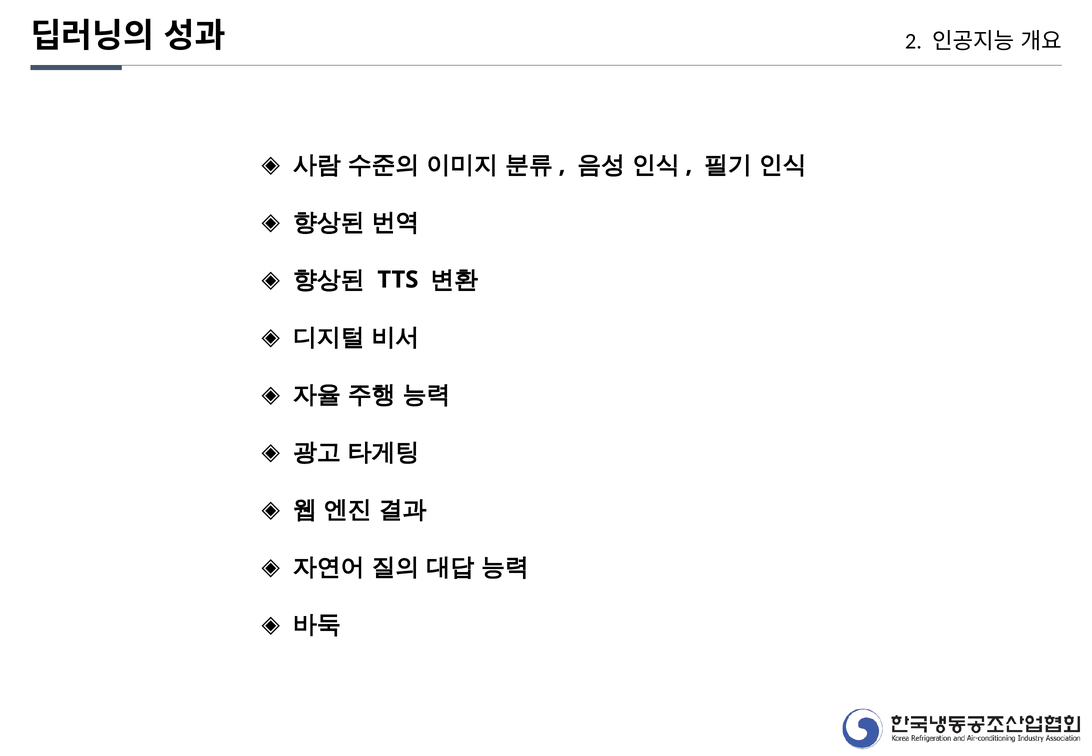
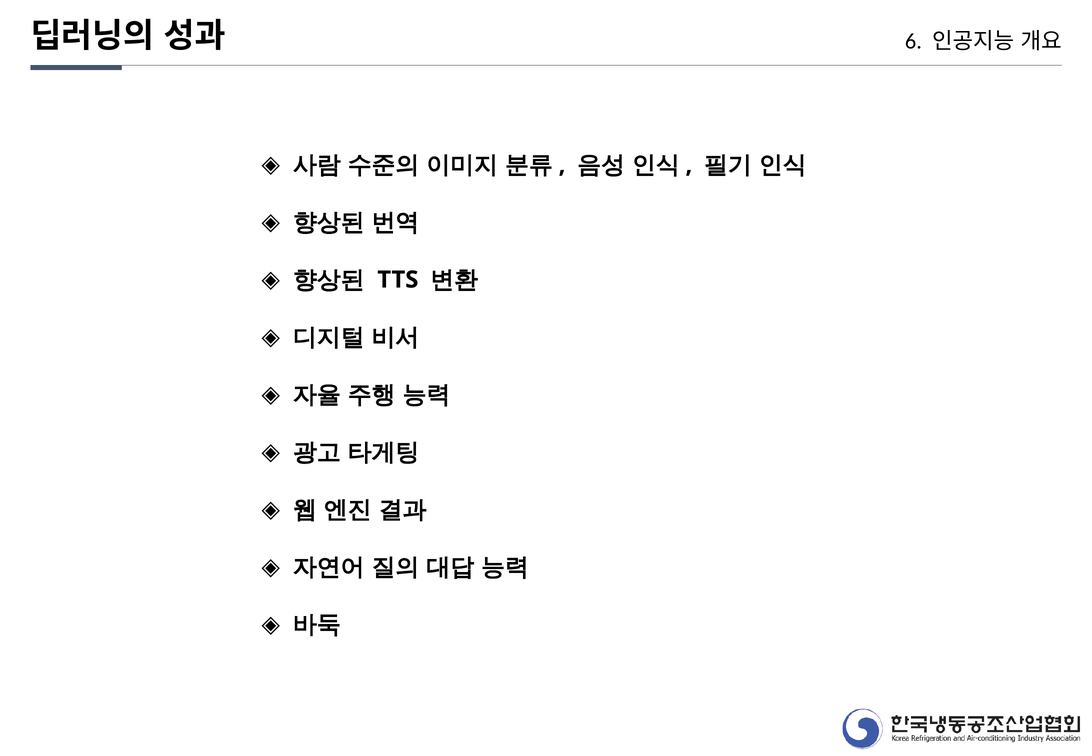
2: 2 -> 6
